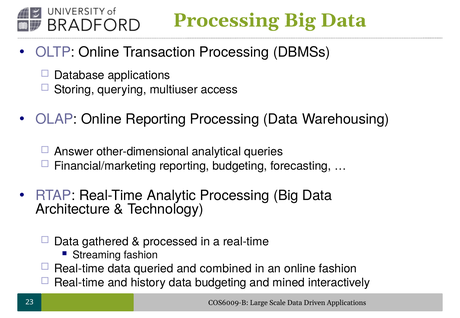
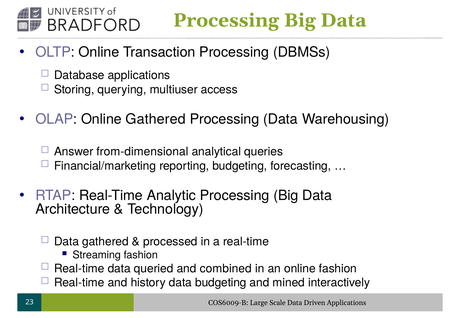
Online Reporting: Reporting -> Gathered
other-dimensional: other-dimensional -> from-dimensional
